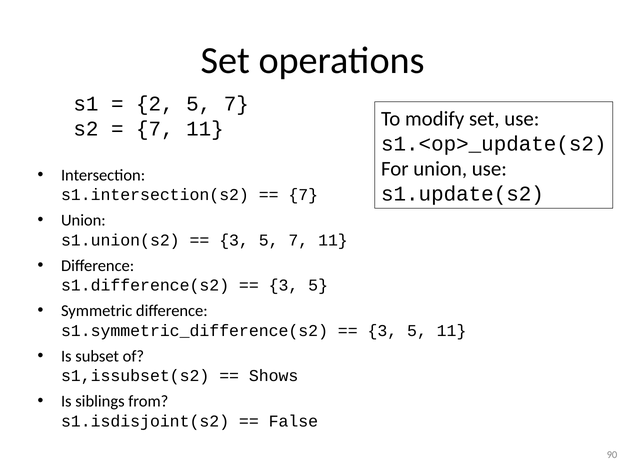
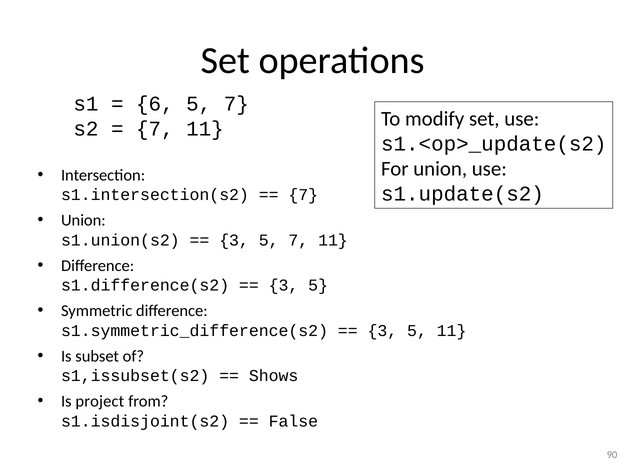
2: 2 -> 6
siblings: siblings -> project
